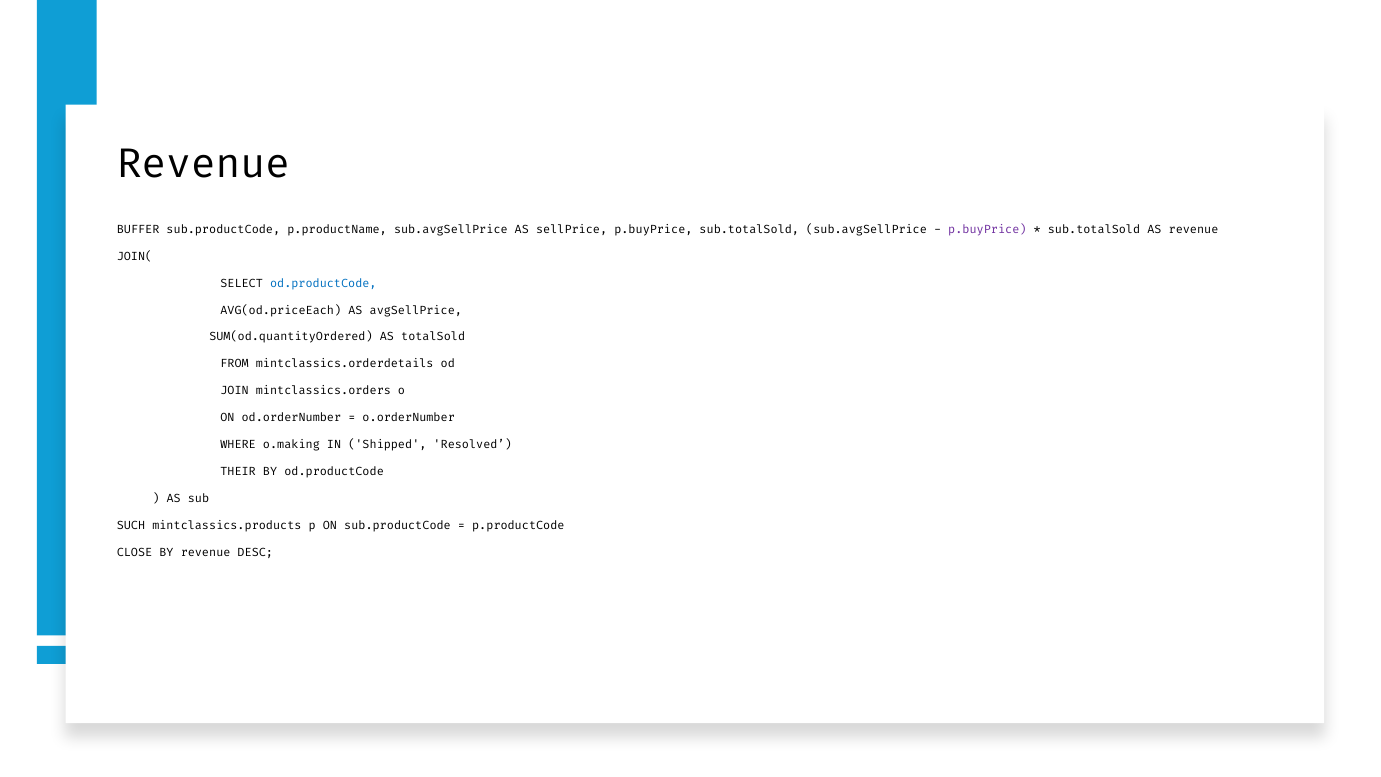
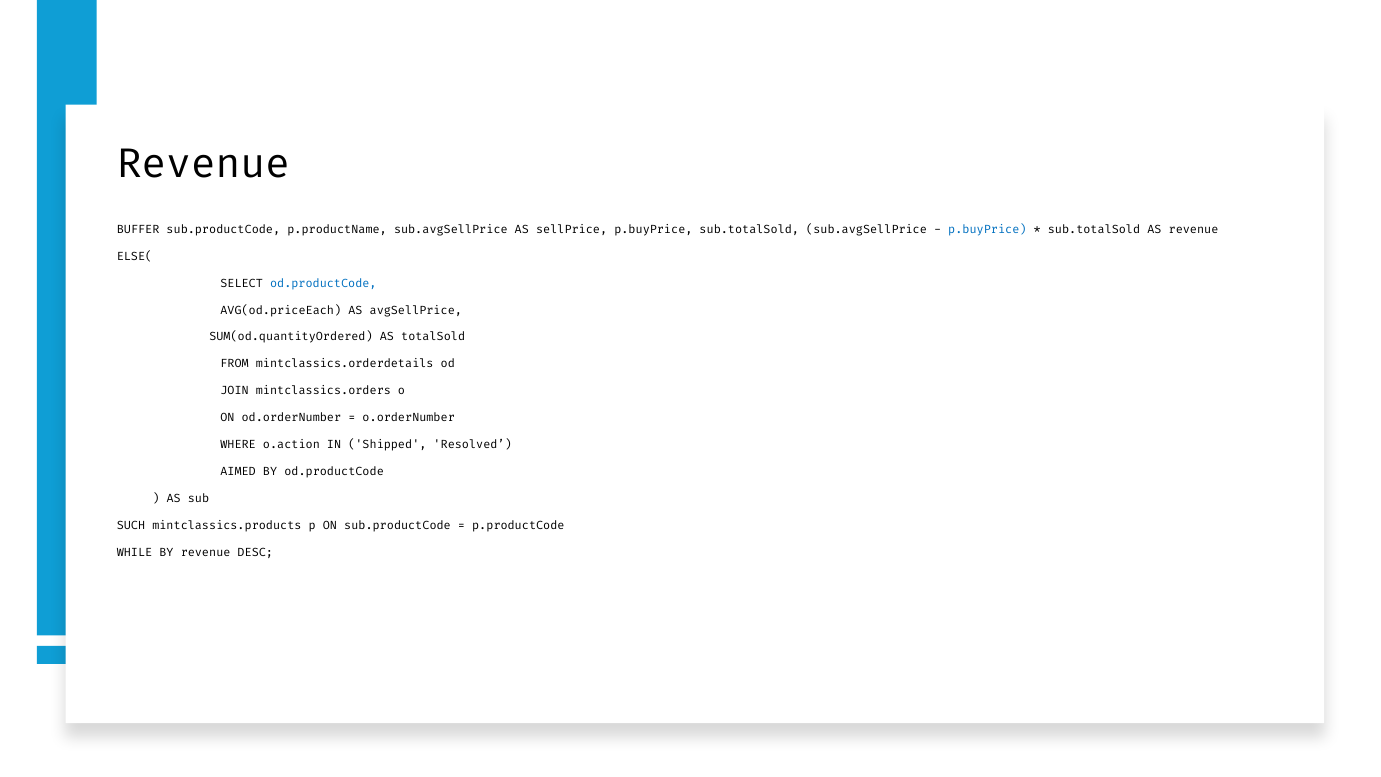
p.buyPrice at (987, 229) colour: purple -> blue
JOIN(: JOIN( -> ELSE(
o.making: o.making -> o.action
THEIR: THEIR -> AIMED
CLOSE: CLOSE -> WHILE
